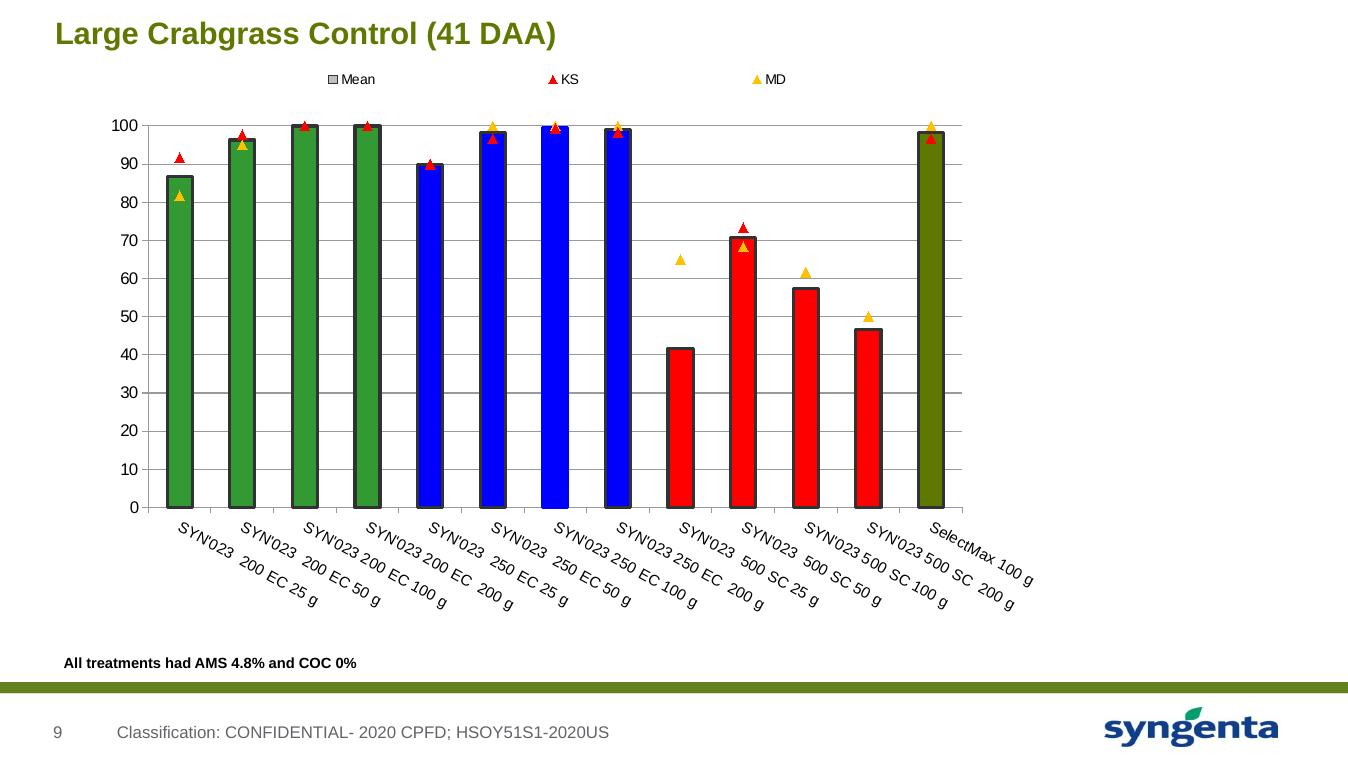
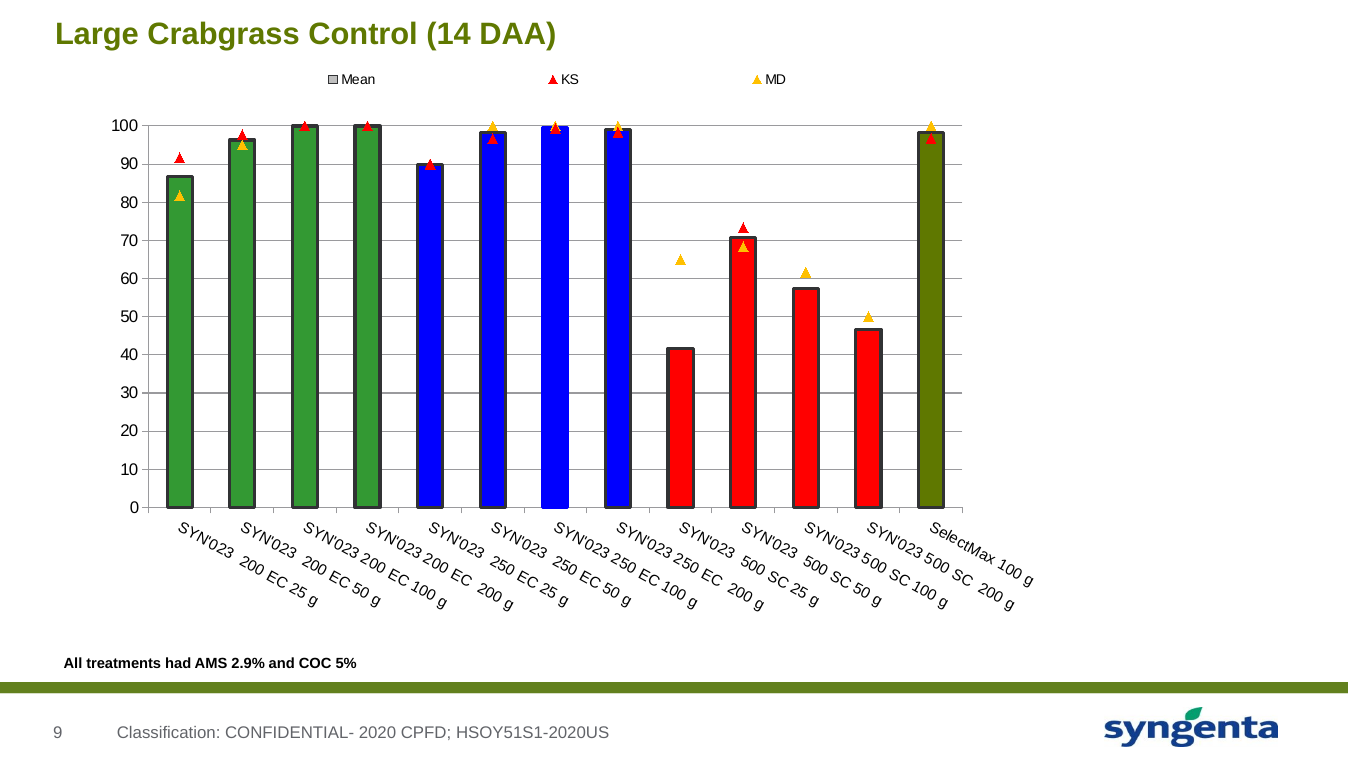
41: 41 -> 14
4.8%: 4.8% -> 2.9%
0%: 0% -> 5%
